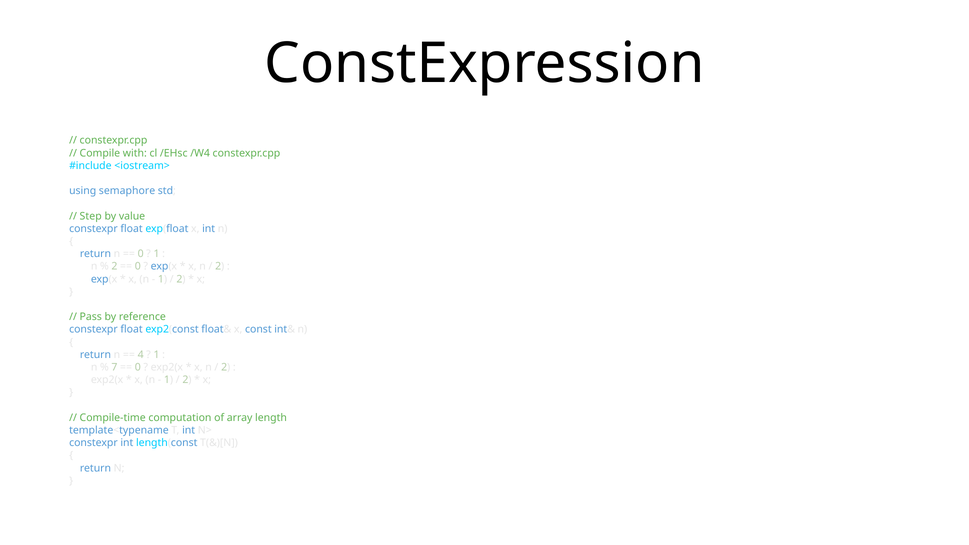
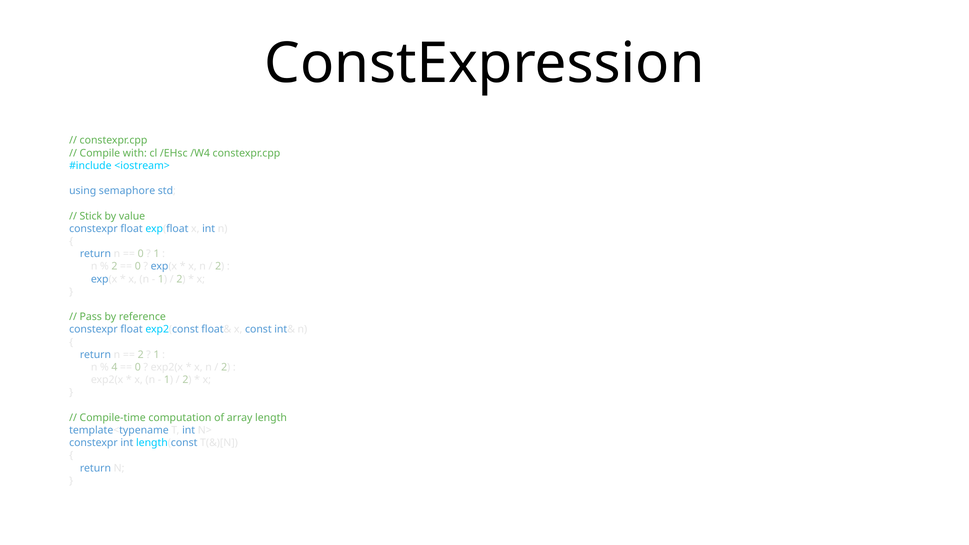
Step: Step -> Stick
4 at (141, 355): 4 -> 2
7: 7 -> 4
